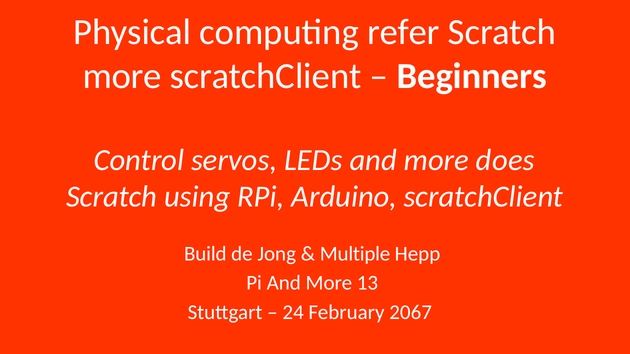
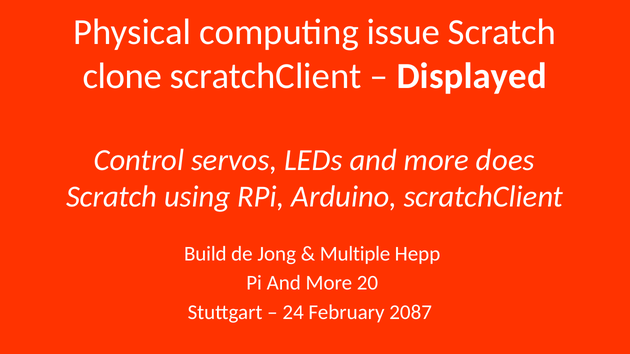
refer: refer -> issue
more at (122, 76): more -> clone
Beginners: Beginners -> Displayed
13: 13 -> 20
2067: 2067 -> 2087
